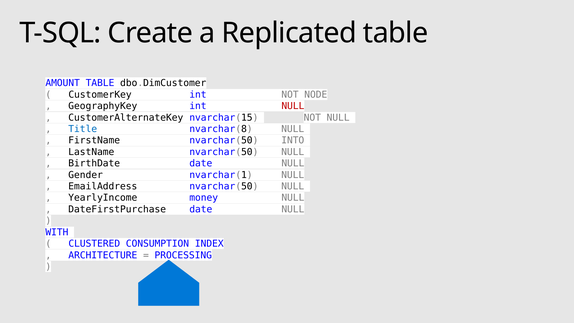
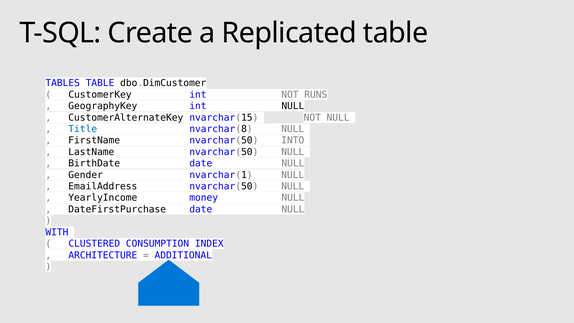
AMOUNT: AMOUNT -> TABLES
NODE: NODE -> RUNS
NULL at (293, 106) colour: red -> black
PROCESSING: PROCESSING -> ADDITIONAL
